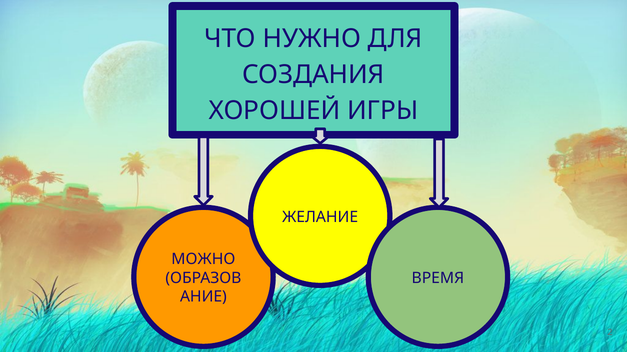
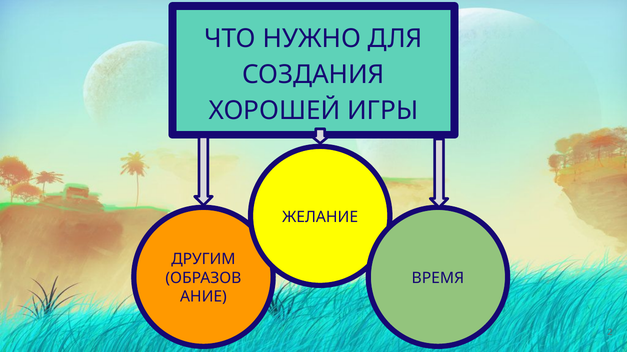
МОЖНО: МОЖНО -> ДРУГИМ
